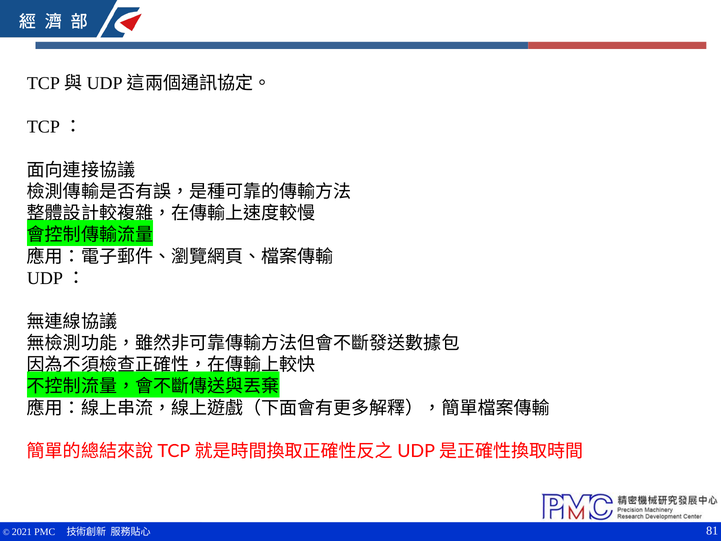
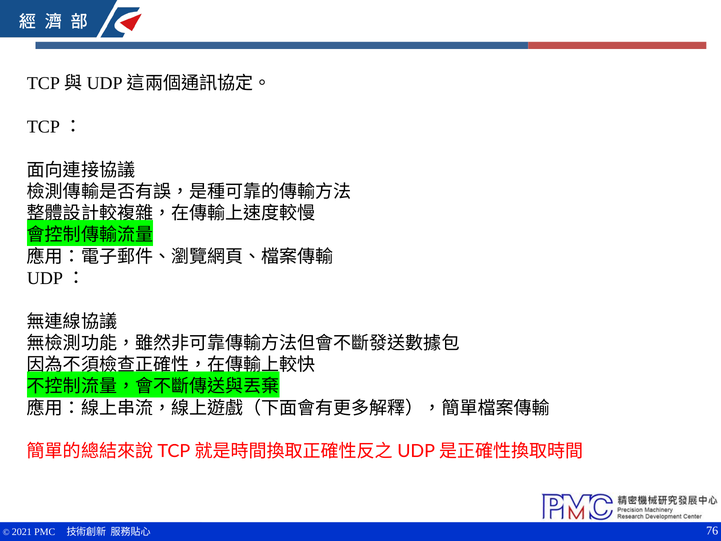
81: 81 -> 76
